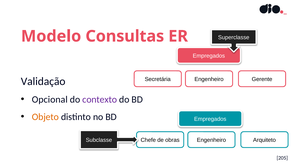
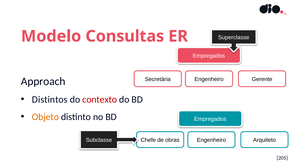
Validação: Validação -> Approach
Opcional: Opcional -> Distintos
contexto colour: purple -> red
